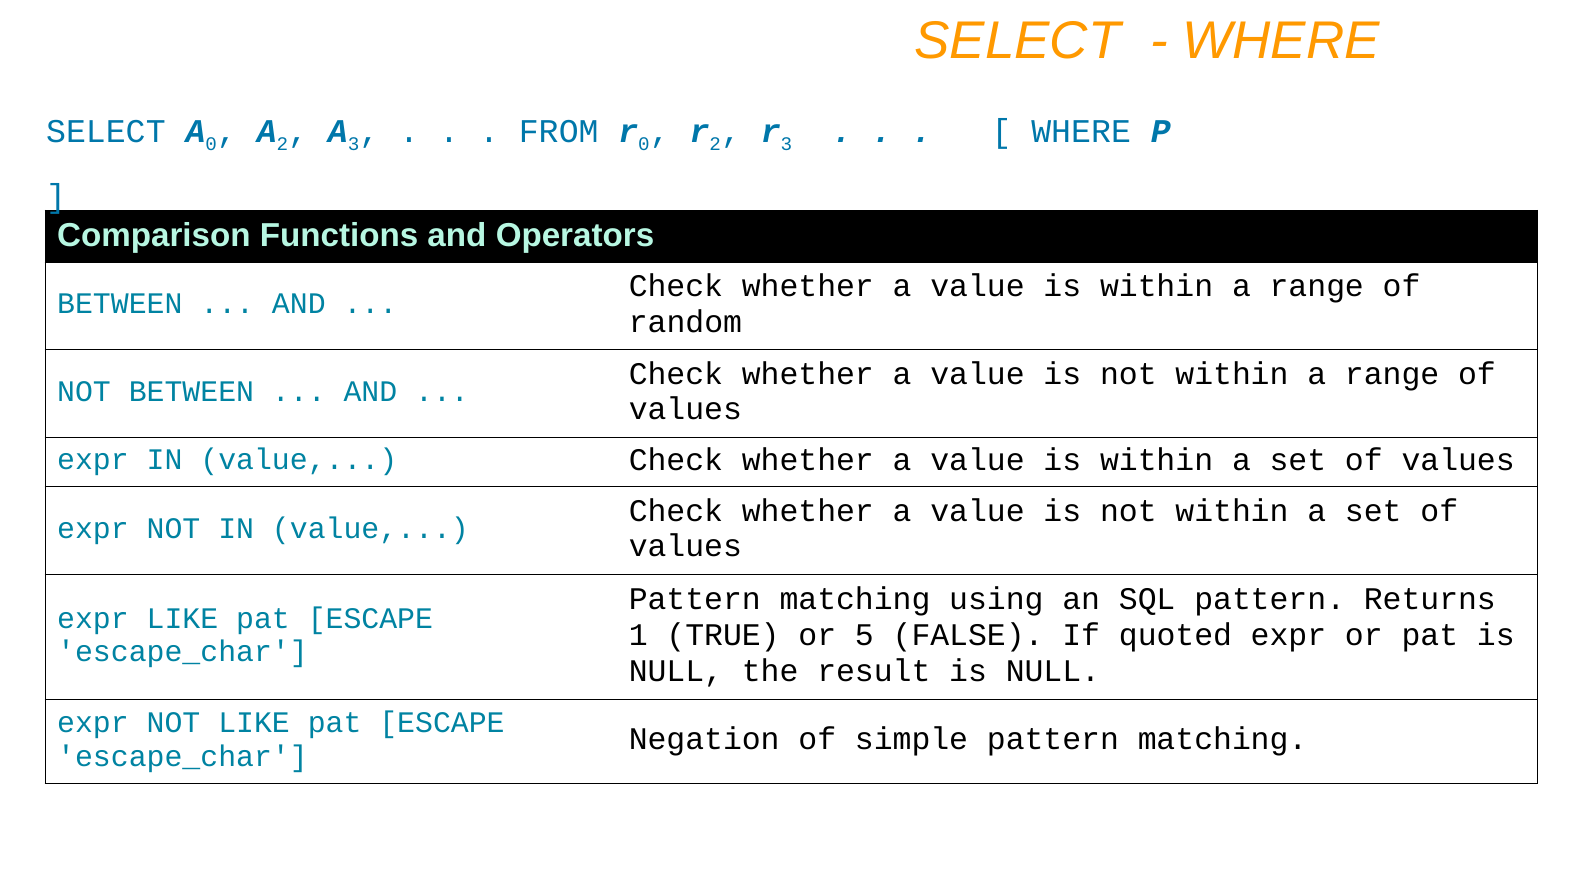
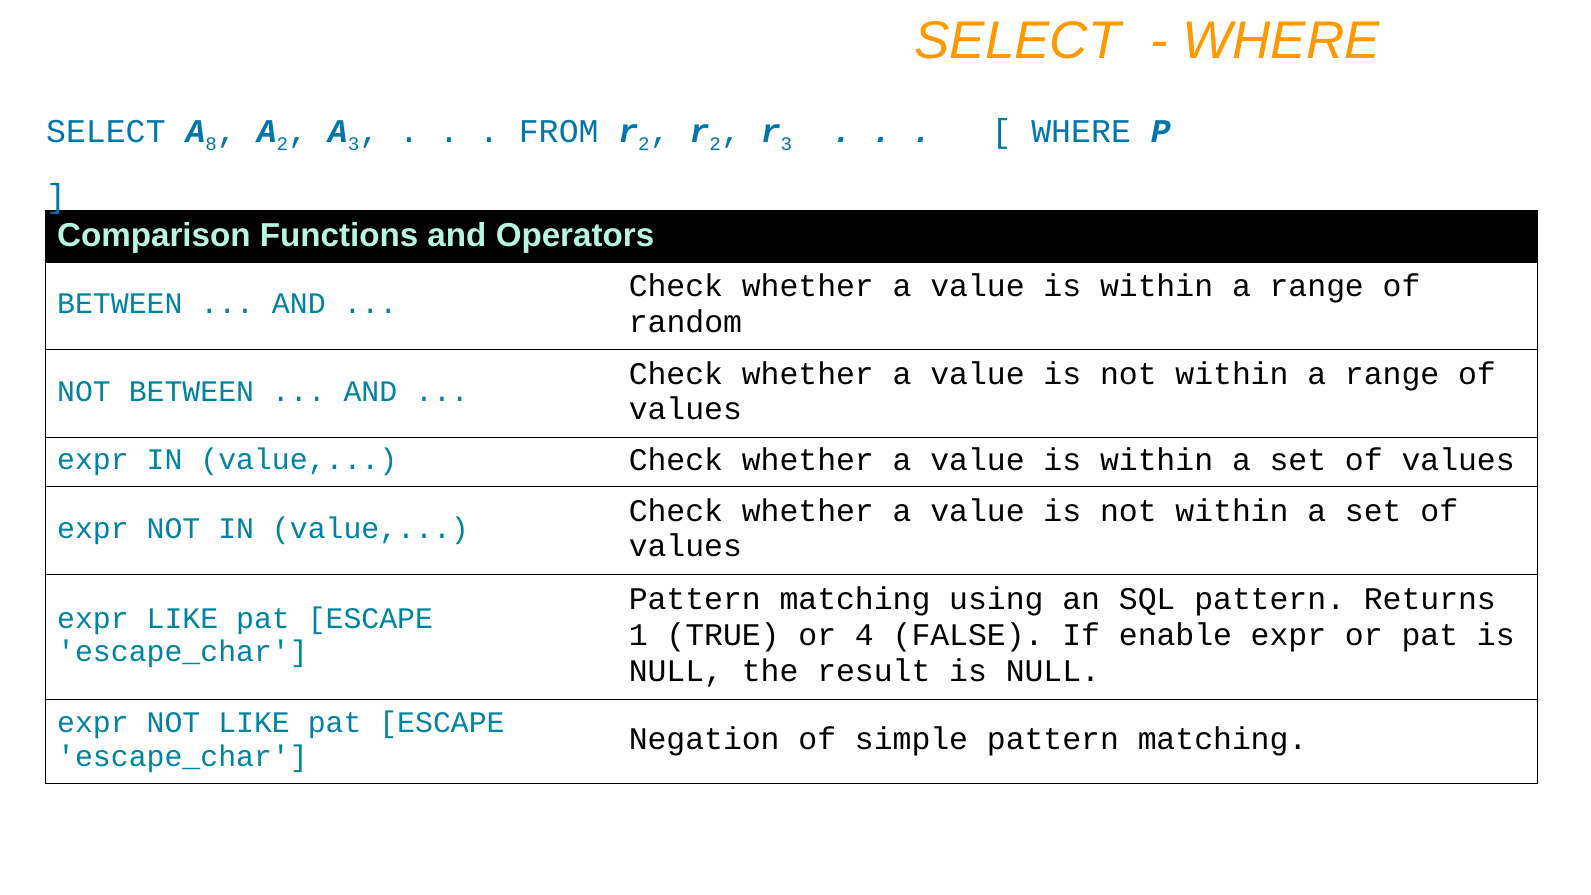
A 0: 0 -> 8
0 at (644, 144): 0 -> 2
5: 5 -> 4
quoted: quoted -> enable
